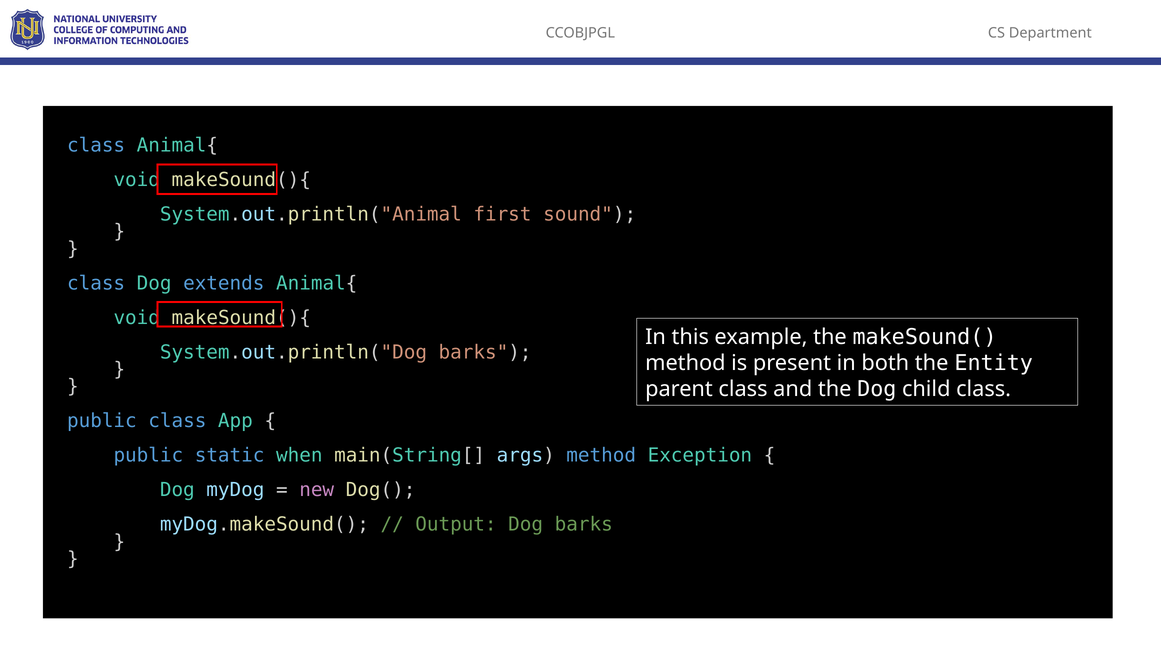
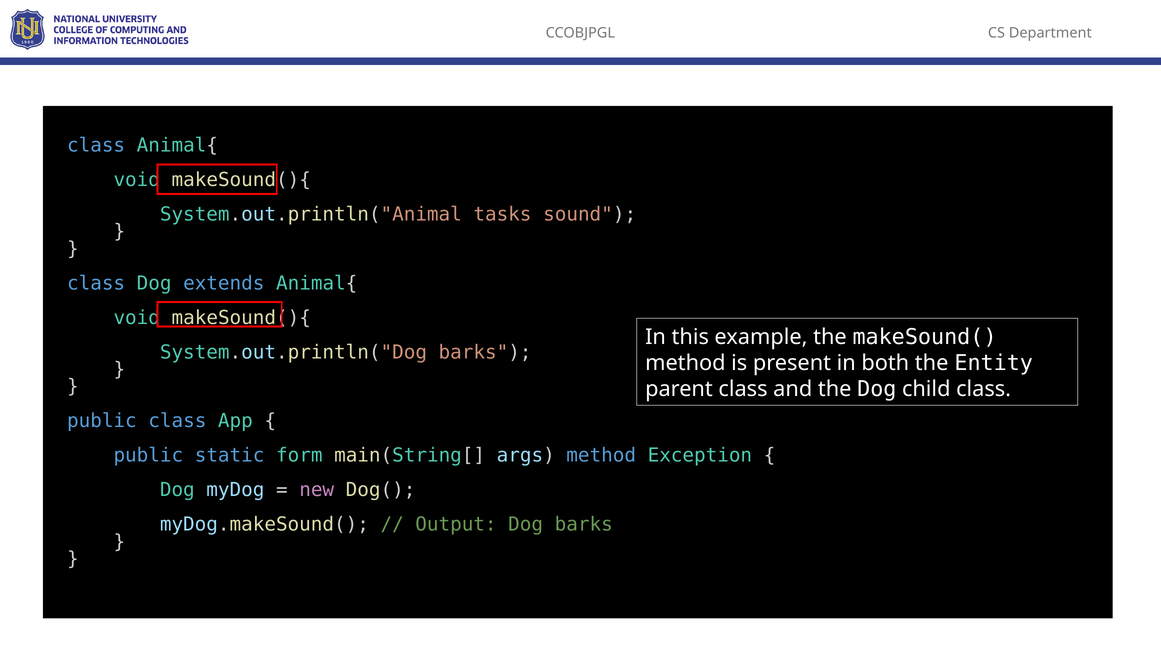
first: first -> tasks
when: when -> form
